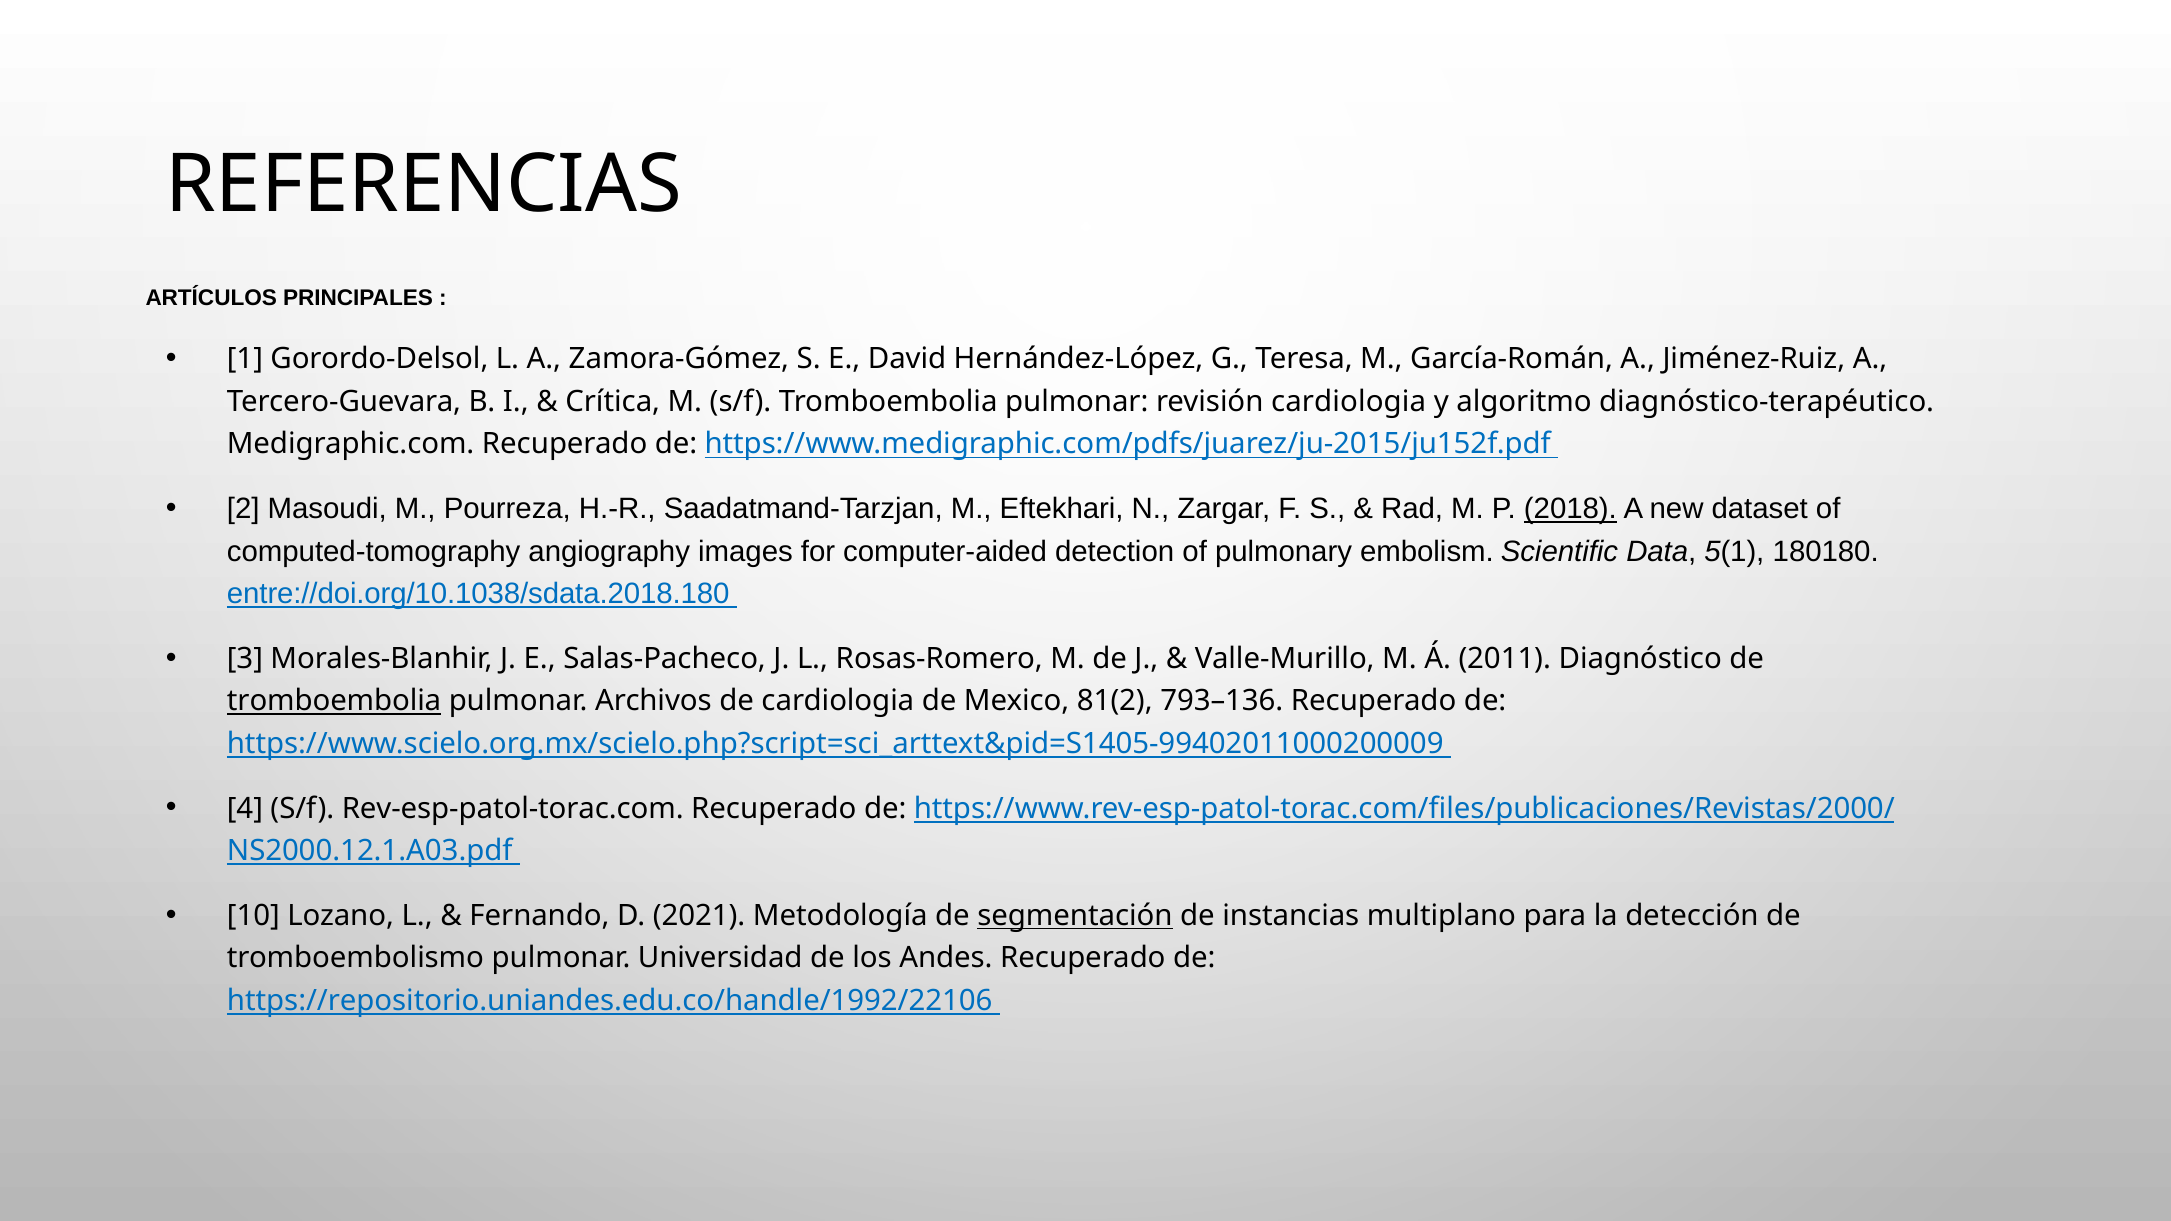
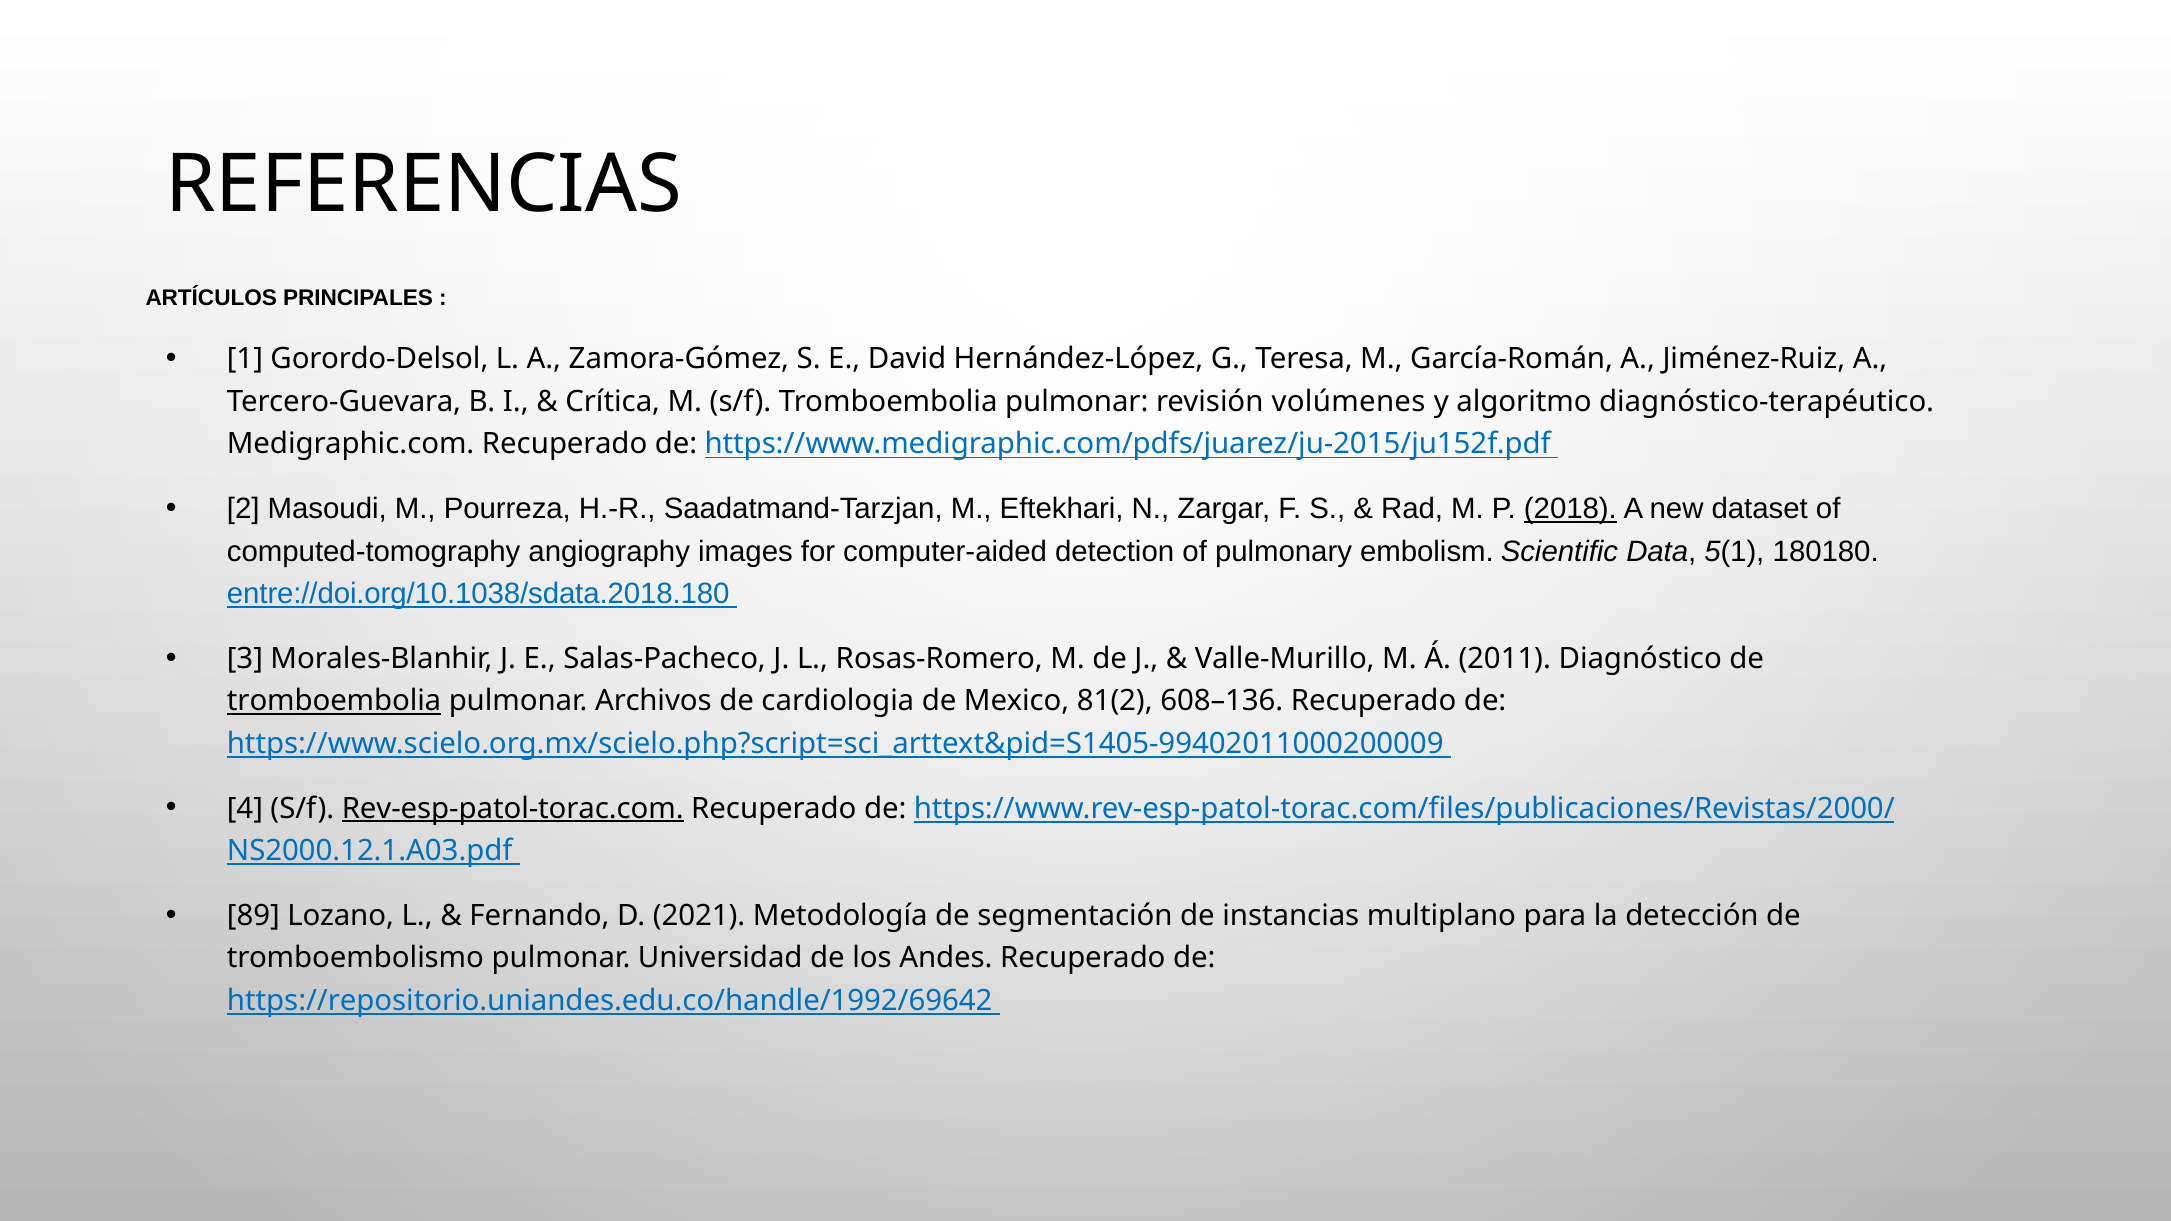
revisión cardiologia: cardiologia -> volúmenes
793–136: 793–136 -> 608–136
Rev-esp-patol-torac.com underline: none -> present
10: 10 -> 89
segmentación underline: present -> none
https://repositorio.uniandes.edu.co/handle/1992/22106: https://repositorio.uniandes.edu.co/handle/1992/22106 -> https://repositorio.uniandes.edu.co/handle/1992/69642
